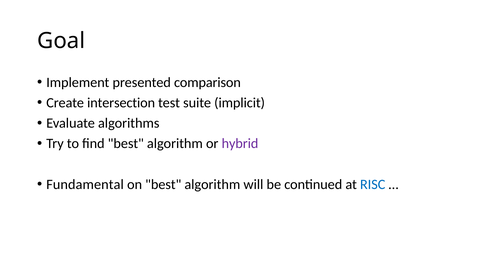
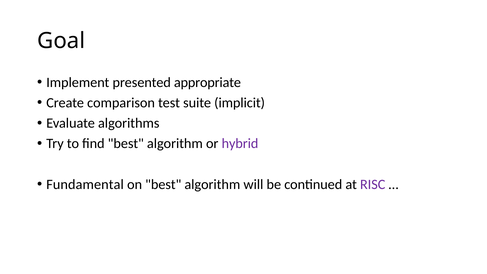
comparison: comparison -> appropriate
intersection: intersection -> comparison
RISC colour: blue -> purple
